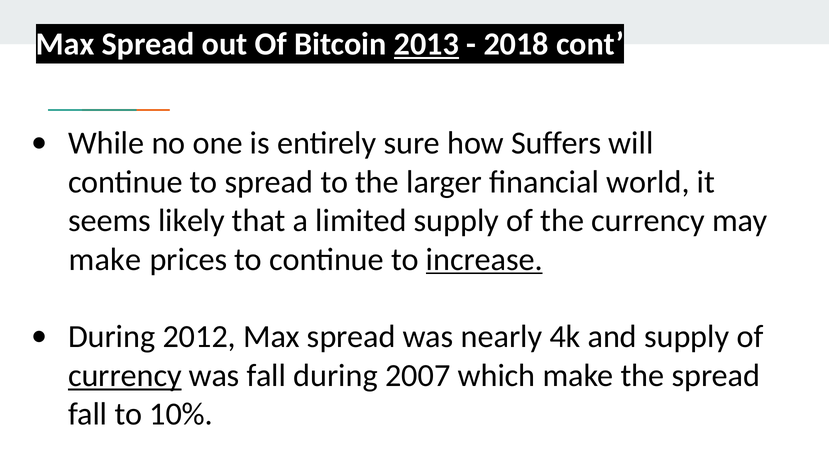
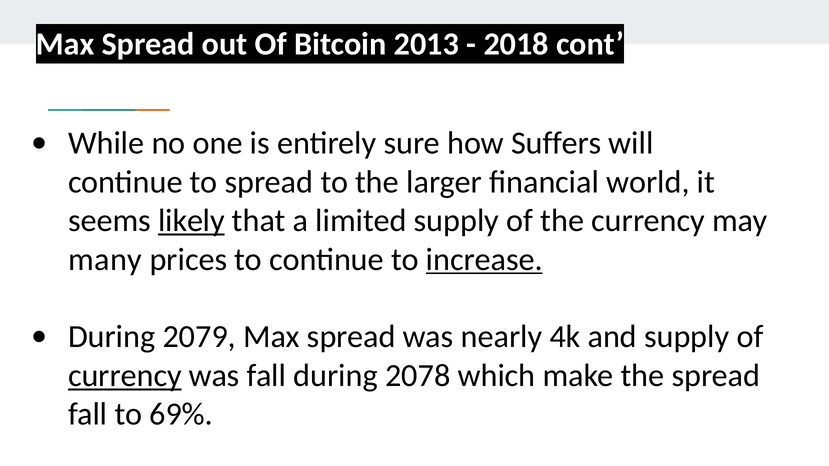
2013 underline: present -> none
likely underline: none -> present
make at (105, 260): make -> many
2012: 2012 -> 2079
2007: 2007 -> 2078
10%: 10% -> 69%
